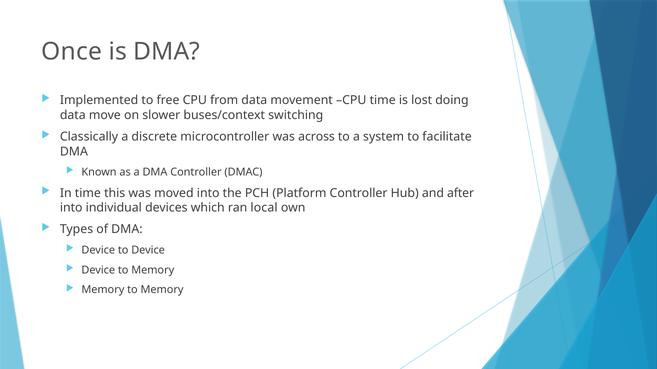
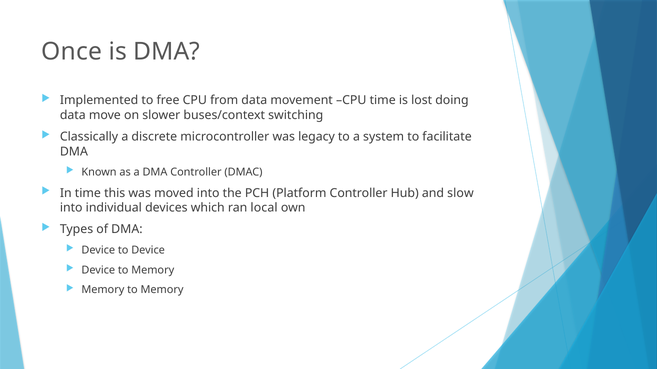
across: across -> legacy
after: after -> slow
